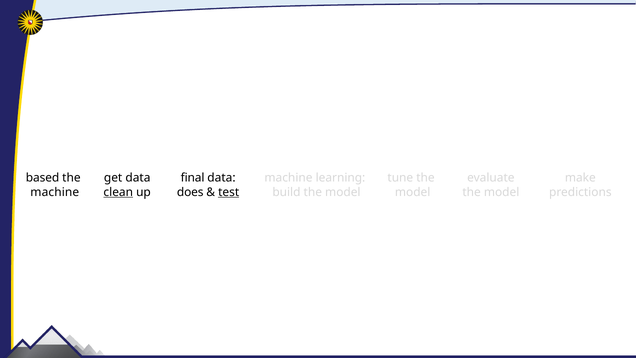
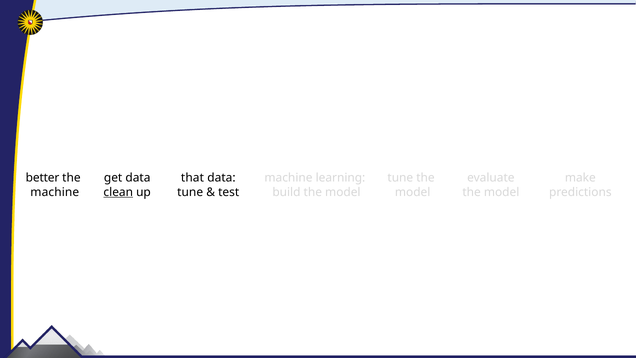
based: based -> better
final: final -> that
does at (190, 192): does -> tune
test underline: present -> none
